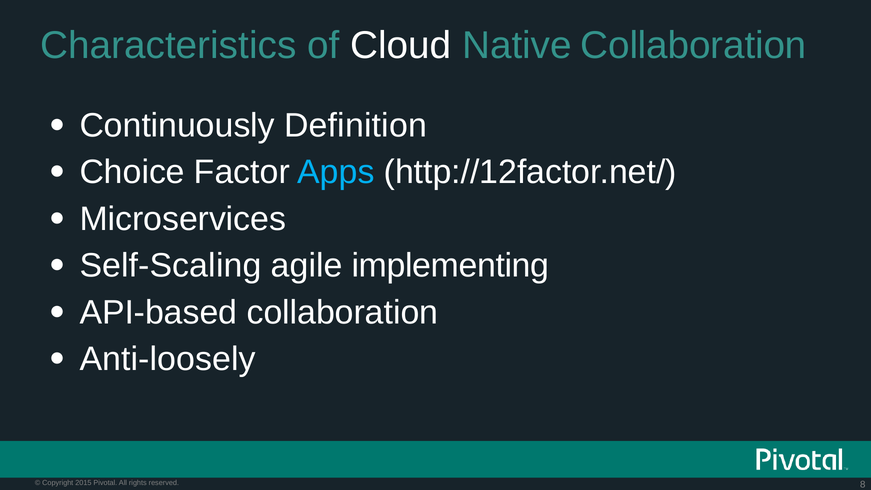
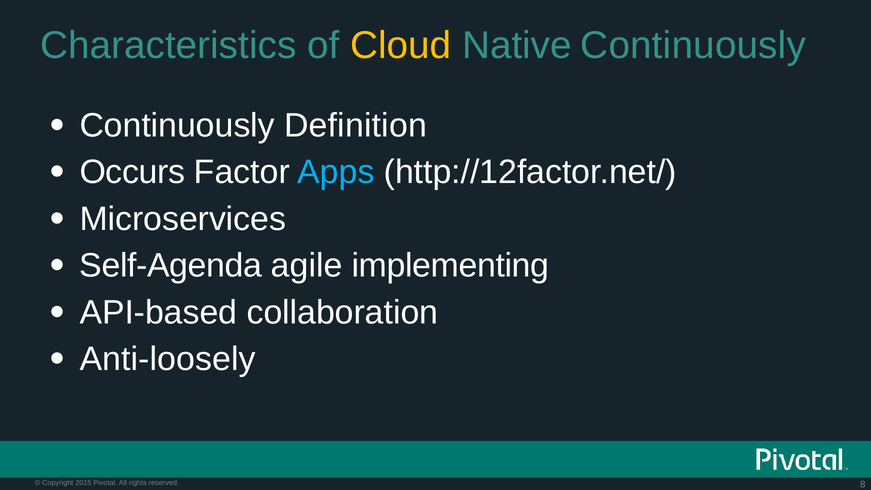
Cloud colour: white -> yellow
Native Collaboration: Collaboration -> Continuously
Choice: Choice -> Occurs
Self-Scaling: Self-Scaling -> Self-Agenda
